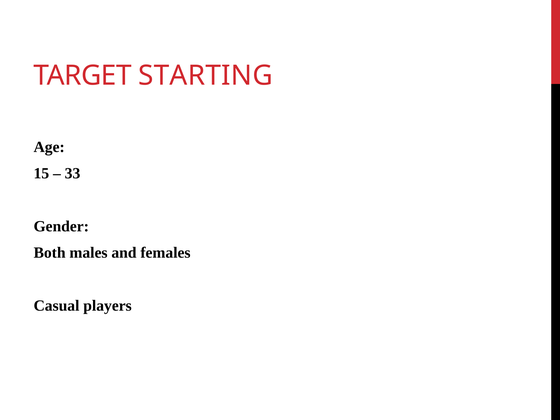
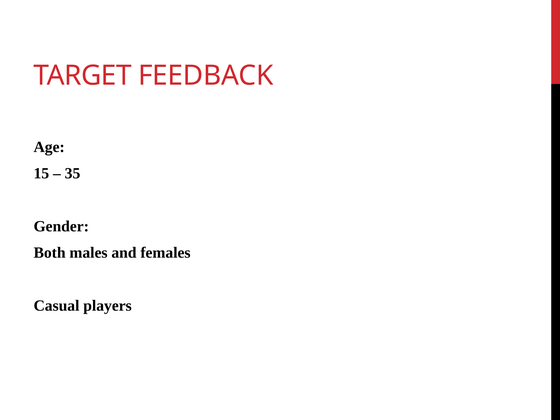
STARTING: STARTING -> FEEDBACK
33: 33 -> 35
